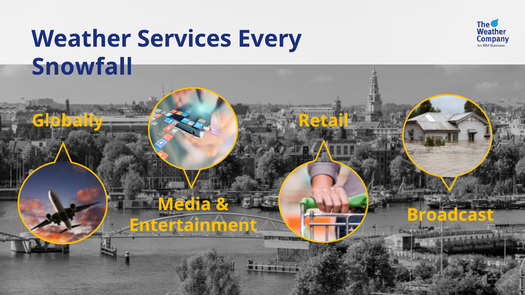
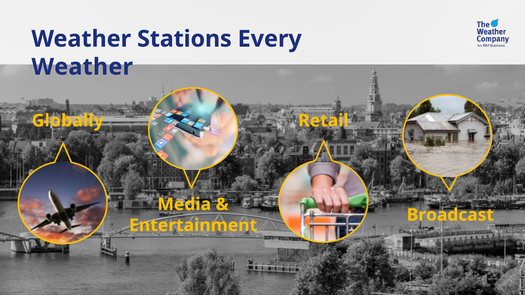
Services: Services -> Stations
Snowfall at (82, 67): Snowfall -> Weather
